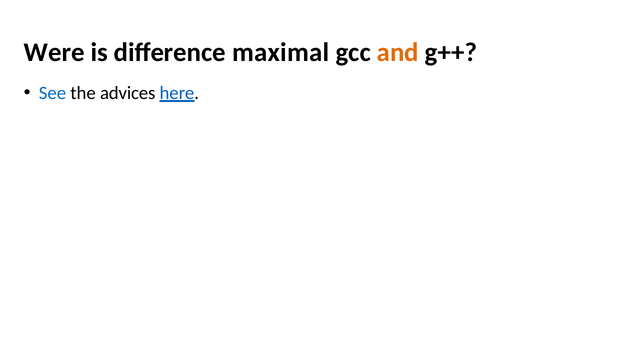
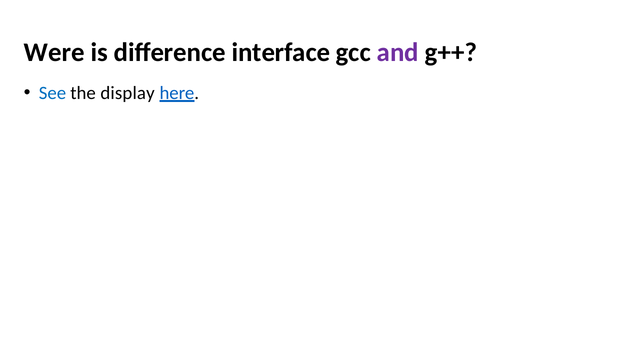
maximal: maximal -> interface
and colour: orange -> purple
advices: advices -> display
